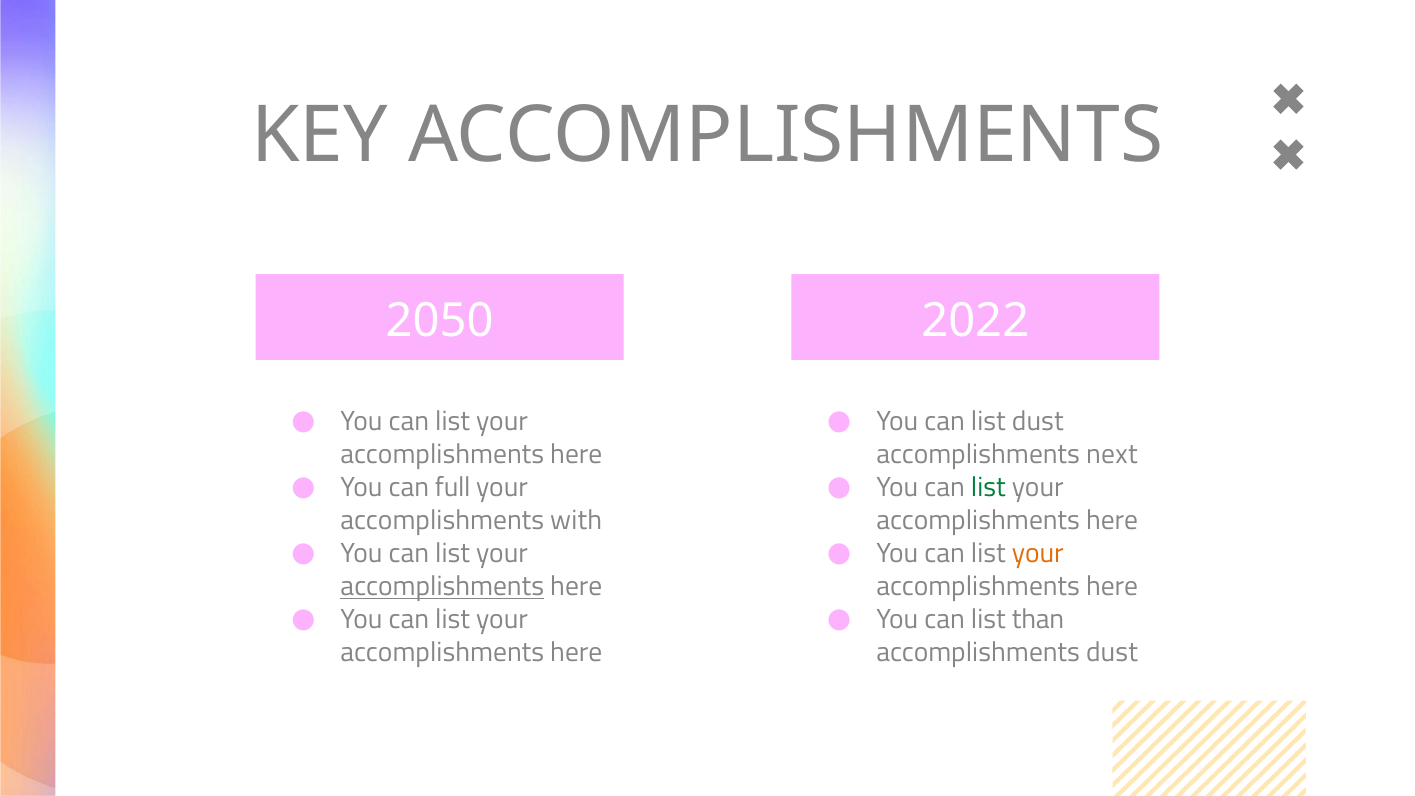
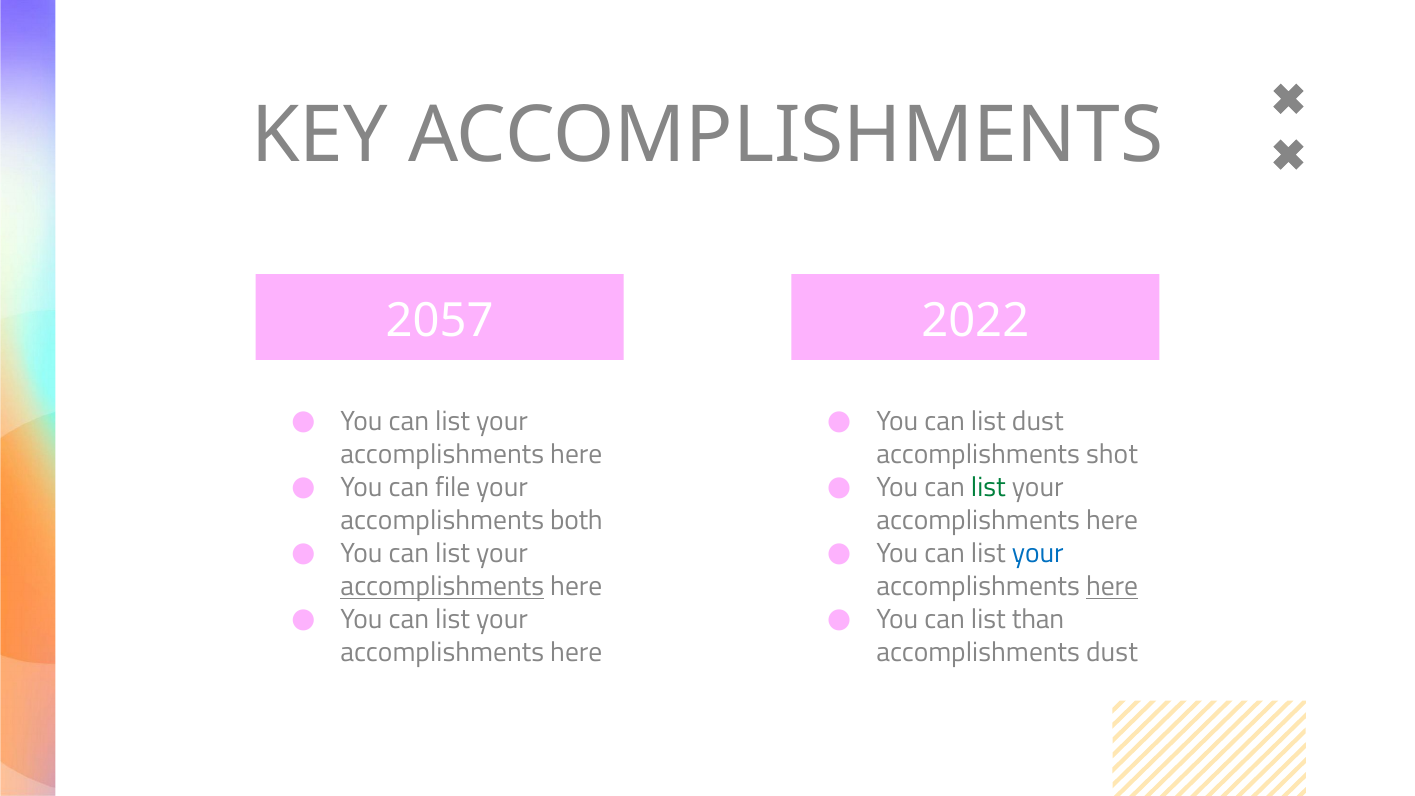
2050: 2050 -> 2057
next: next -> shot
full: full -> file
with: with -> both
your at (1038, 554) colour: orange -> blue
here at (1112, 587) underline: none -> present
